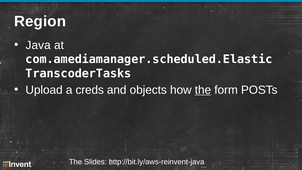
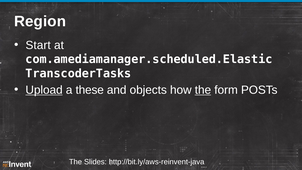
Java: Java -> Start
Upload underline: none -> present
creds: creds -> these
